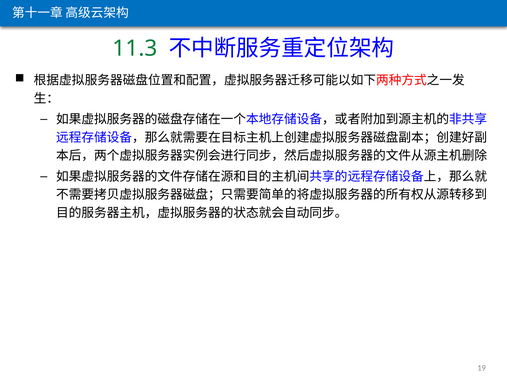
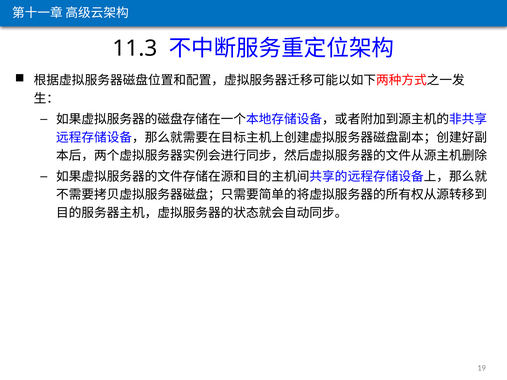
11.3 colour: green -> black
